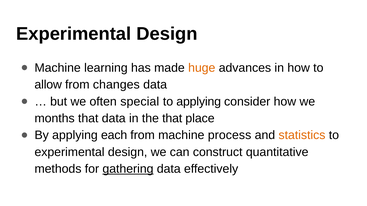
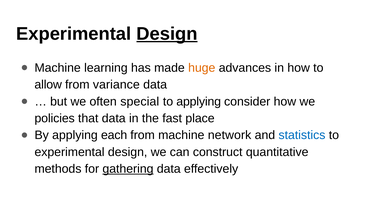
Design at (167, 34) underline: none -> present
changes: changes -> variance
months: months -> policies
the that: that -> fast
process: process -> network
statistics colour: orange -> blue
